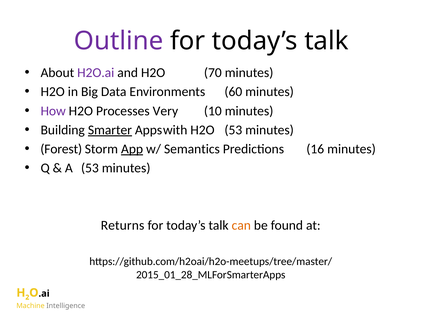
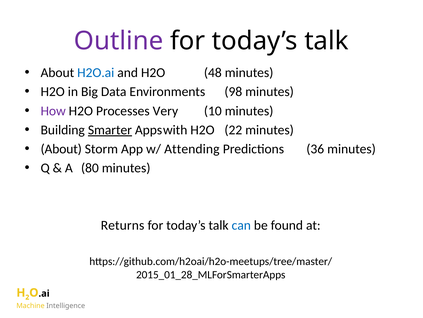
H2O.ai colour: purple -> blue
70: 70 -> 48
60: 60 -> 98
H2O 53: 53 -> 22
Forest at (61, 149): Forest -> About
App underline: present -> none
Semantics: Semantics -> Attending
16: 16 -> 36
A 53: 53 -> 80
can colour: orange -> blue
